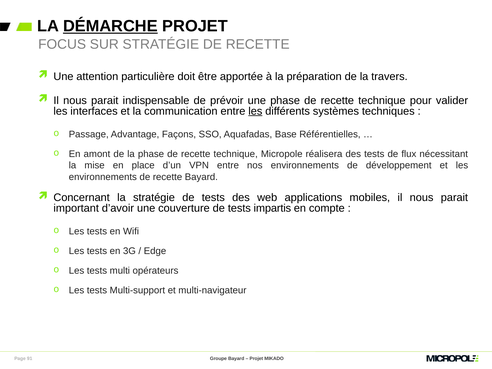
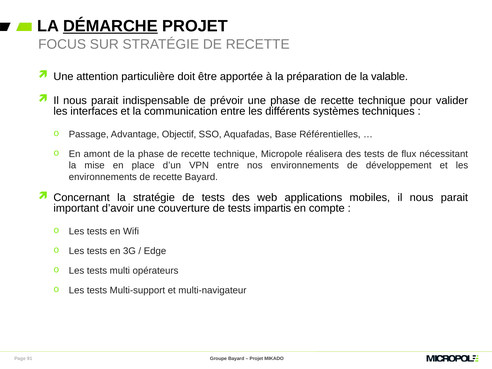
travers: travers -> valable
les at (255, 111) underline: present -> none
Façons: Façons -> Objectif
